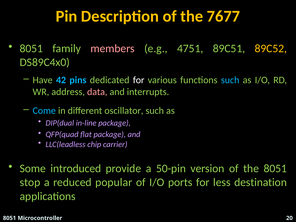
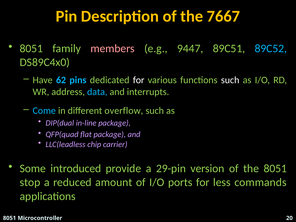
7677: 7677 -> 7667
4751: 4751 -> 9447
89C52 colour: yellow -> light blue
42: 42 -> 62
such at (230, 80) colour: light blue -> white
data colour: pink -> light blue
oscillator: oscillator -> overflow
50-pin: 50-pin -> 29-pin
popular: popular -> amount
destination: destination -> commands
